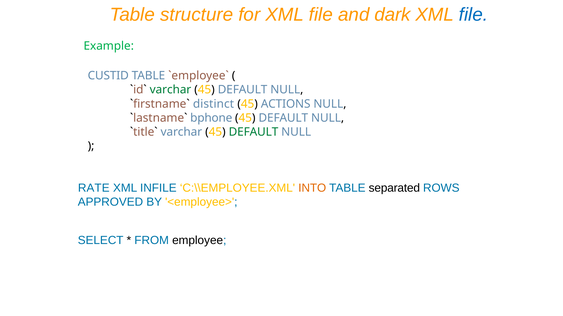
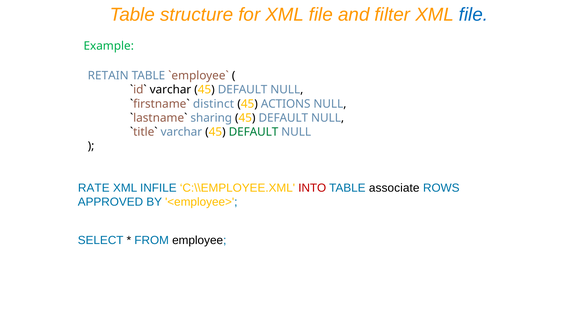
dark: dark -> filter
CUSTID: CUSTID -> RETAIN
varchar at (170, 90) colour: green -> black
bphone: bphone -> sharing
INTO colour: orange -> red
separated: separated -> associate
